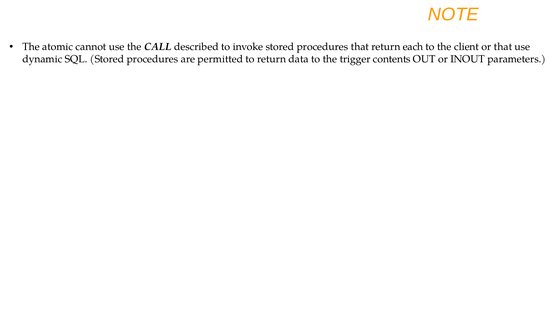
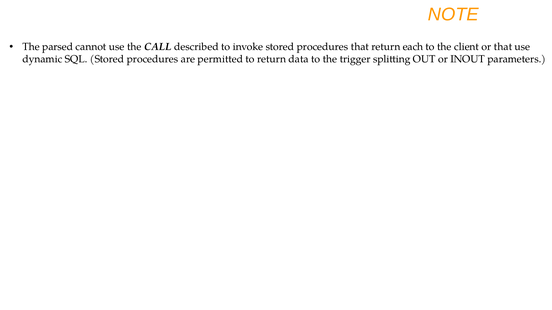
atomic: atomic -> parsed
contents: contents -> splitting
